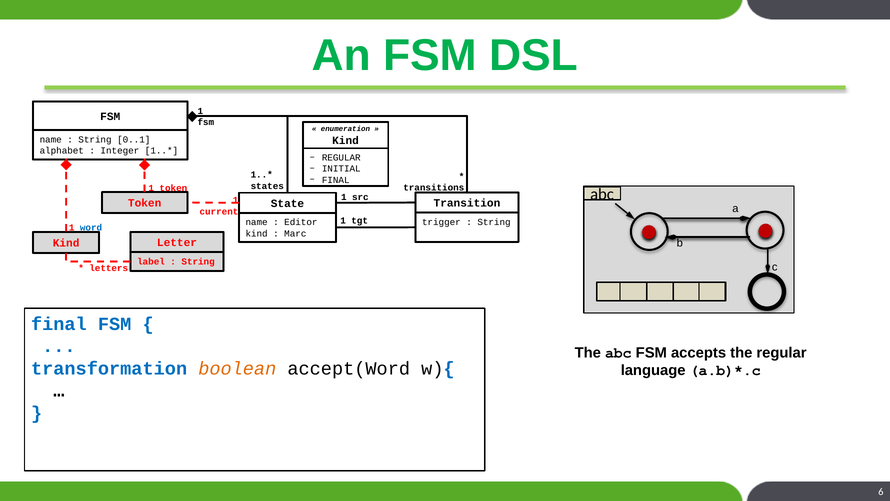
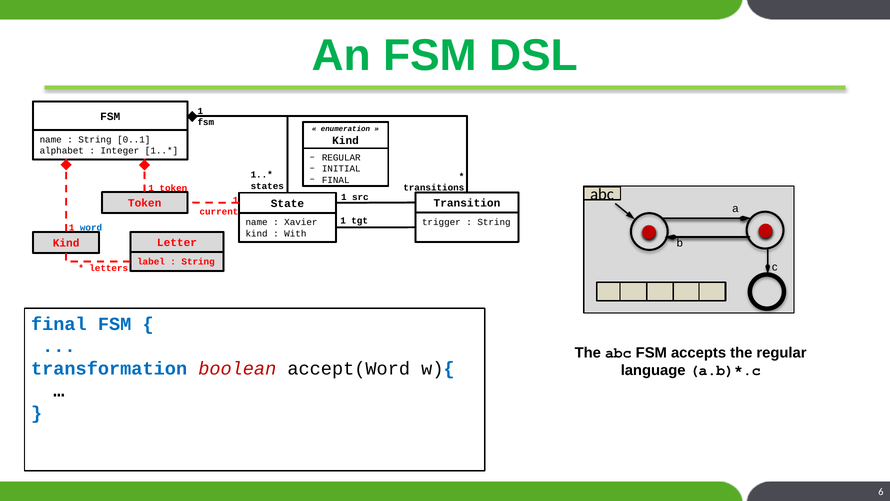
Editor: Editor -> Xavier
Marc: Marc -> With
boolean colour: orange -> red
